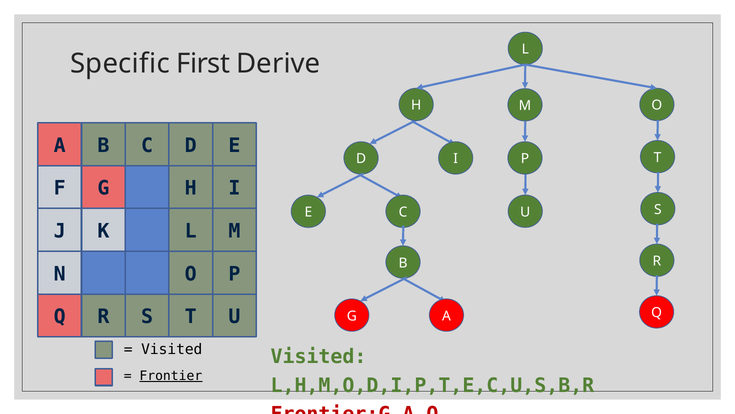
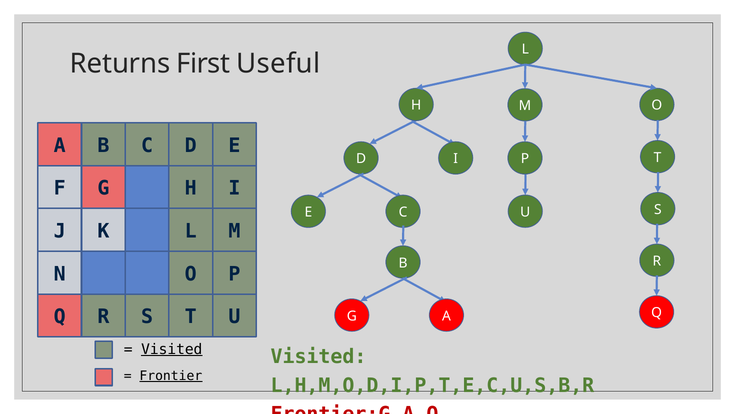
Specific: Specific -> Returns
Derive: Derive -> Useful
Visited at (172, 349) underline: none -> present
